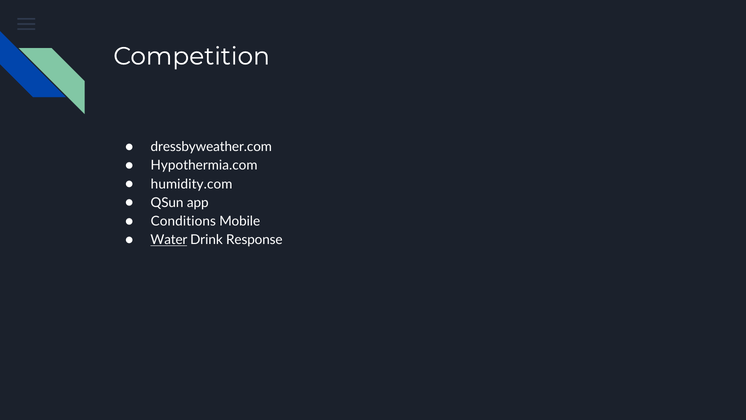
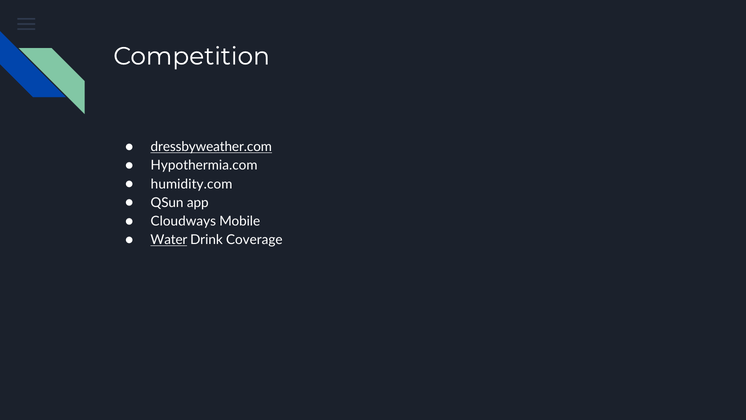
dressbyweather.com underline: none -> present
Conditions: Conditions -> Cloudways
Response: Response -> Coverage
